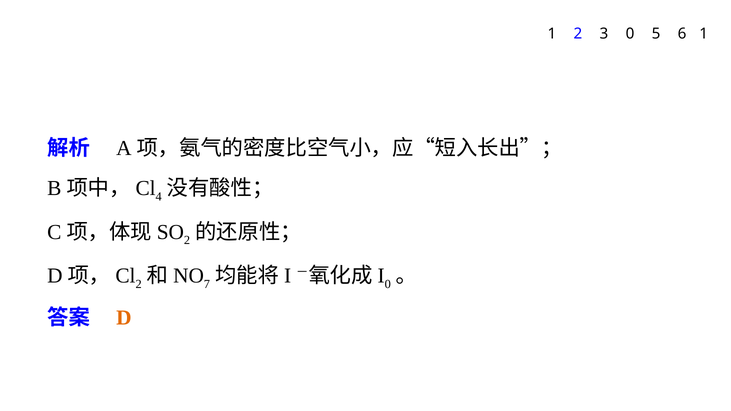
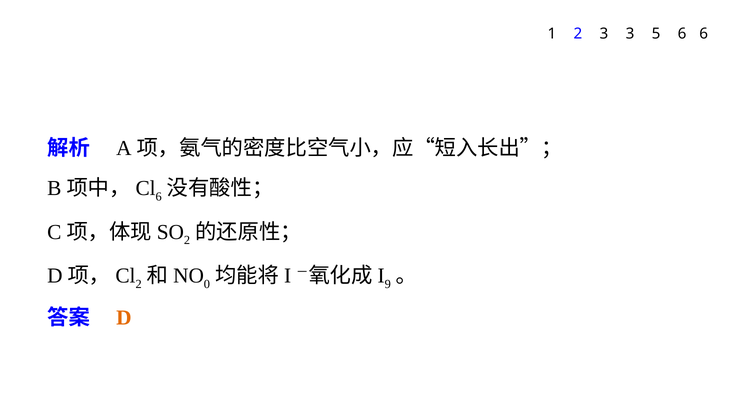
3 0: 0 -> 3
6 1: 1 -> 6
4 at (159, 197): 4 -> 6
7: 7 -> 0
0 at (388, 284): 0 -> 9
